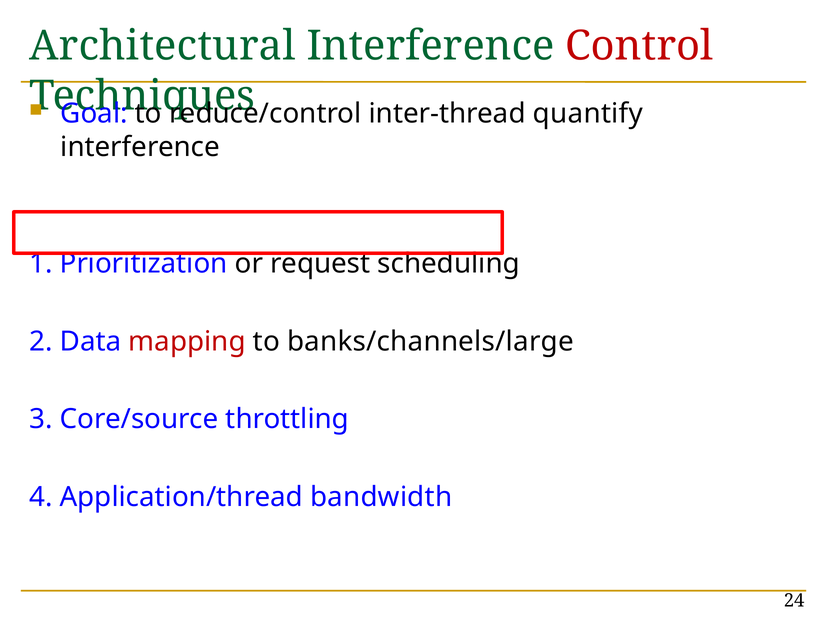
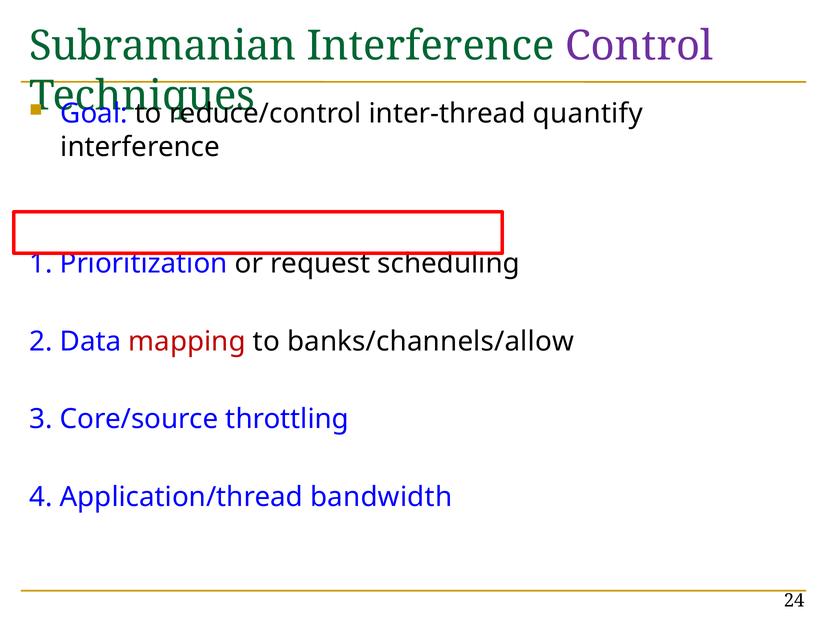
Architectural: Architectural -> Subramanian
Control colour: red -> purple
banks/channels/large: banks/channels/large -> banks/channels/allow
